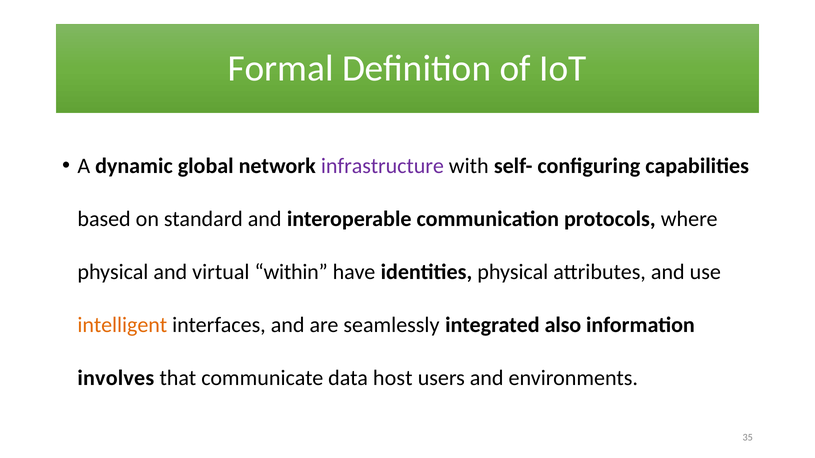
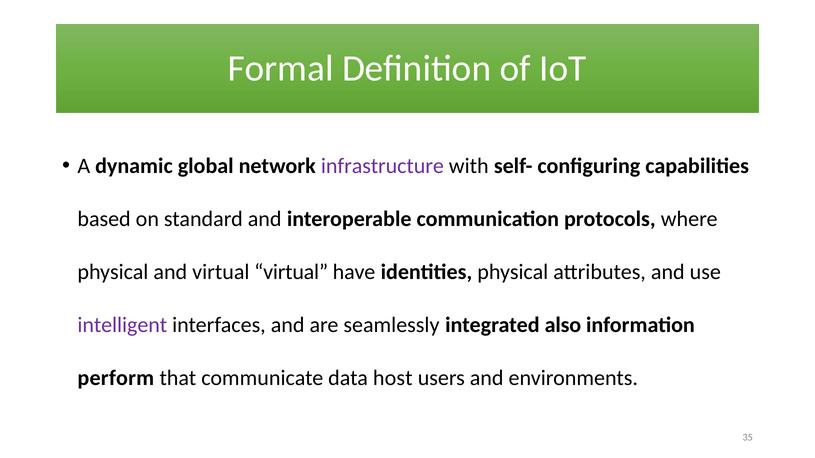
virtual within: within -> virtual
intelligent colour: orange -> purple
involves: involves -> perform
